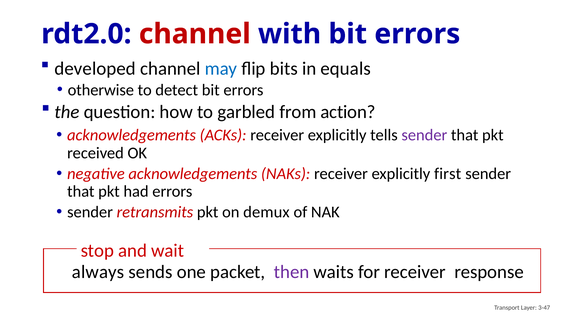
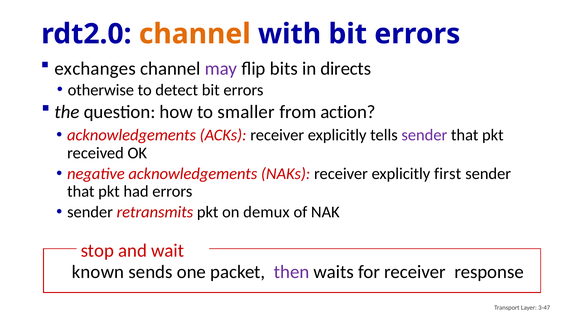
channel at (195, 34) colour: red -> orange
developed: developed -> exchanges
may colour: blue -> purple
equals: equals -> directs
garbled: garbled -> smaller
always: always -> known
